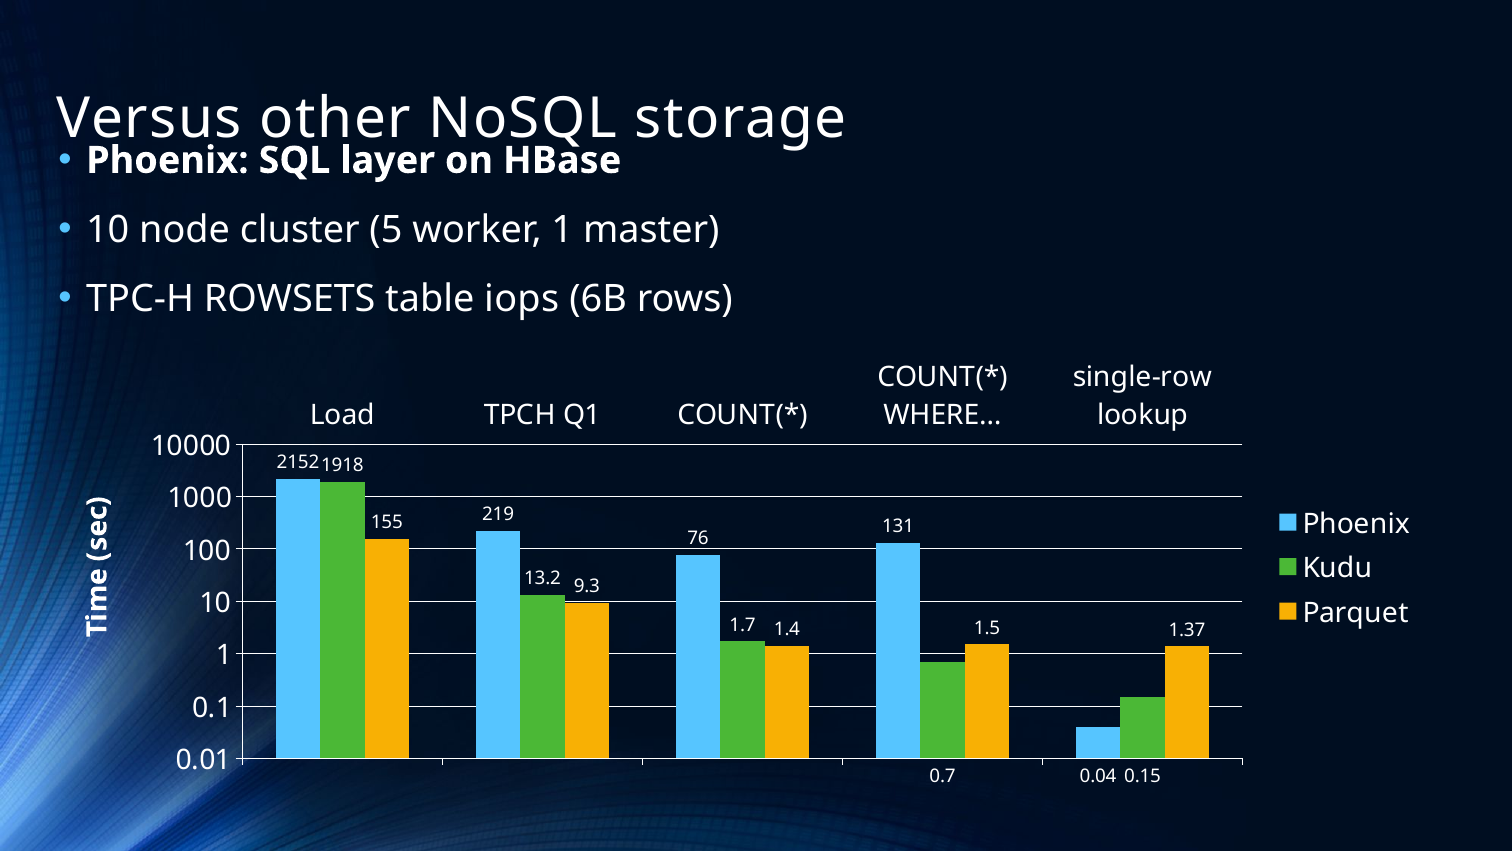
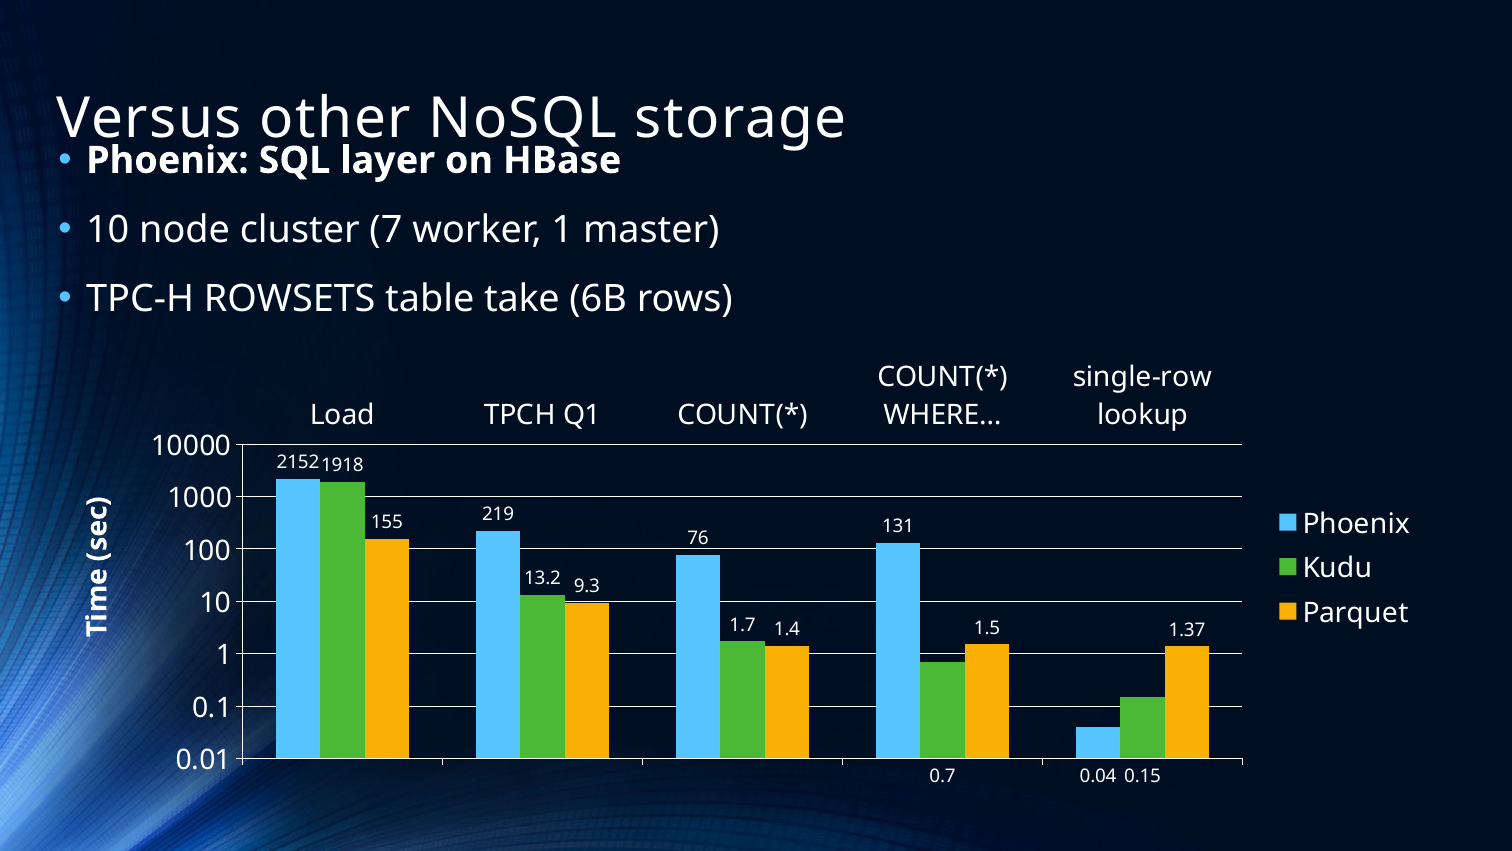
5: 5 -> 7
iops: iops -> take
